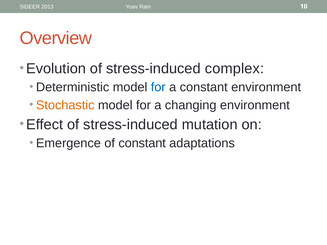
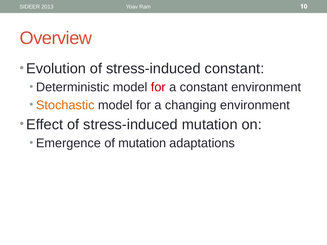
stress-induced complex: complex -> constant
for at (158, 87) colour: blue -> red
of constant: constant -> mutation
